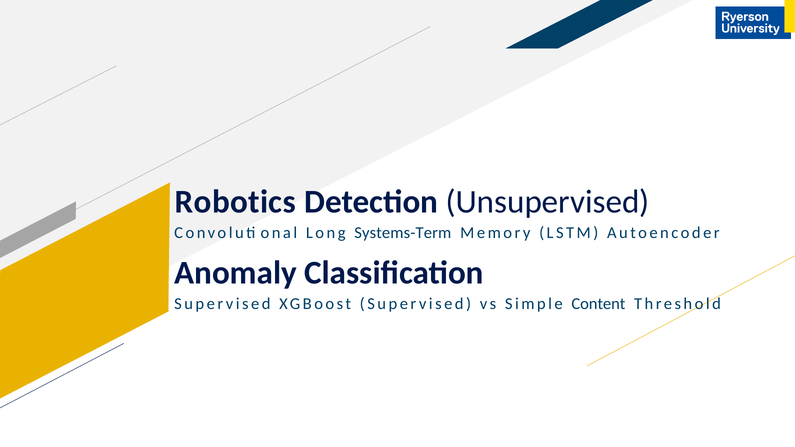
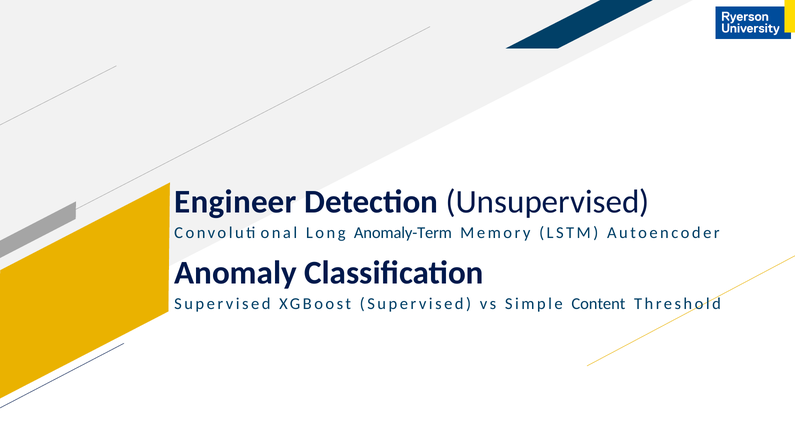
Robotics: Robotics -> Engineer
Systems-Term: Systems-Term -> Anomaly-Term
